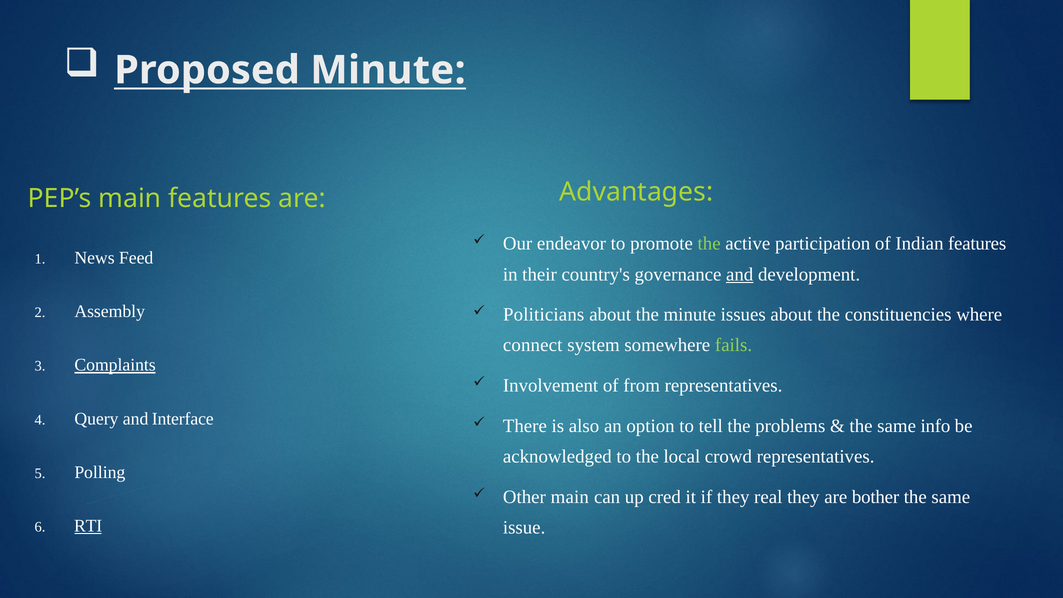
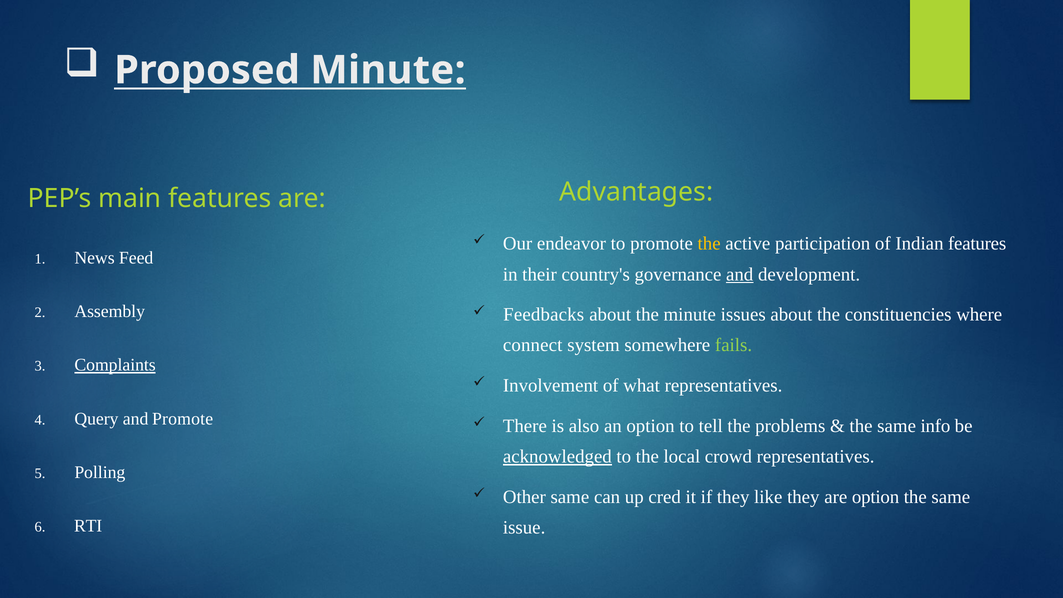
the at (709, 244) colour: light green -> yellow
Politicians: Politicians -> Feedbacks
from: from -> what
and Interface: Interface -> Promote
acknowledged underline: none -> present
Other main: main -> same
real: real -> like
are bother: bother -> option
RTI underline: present -> none
